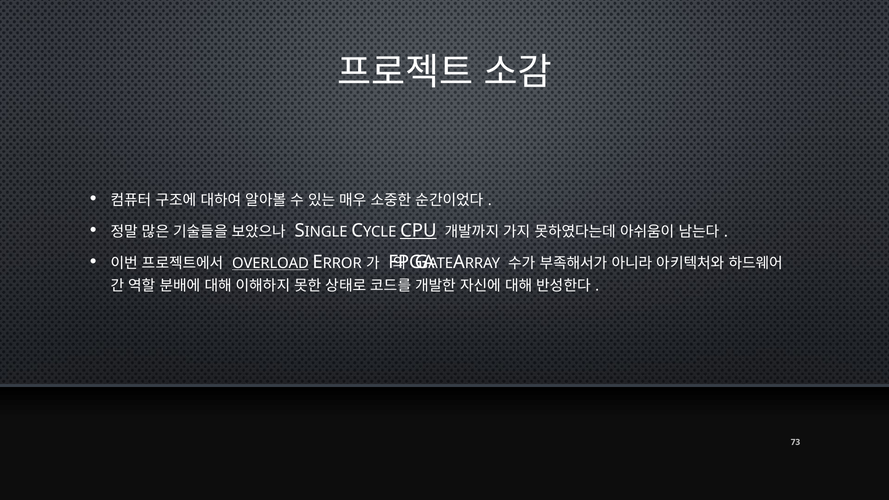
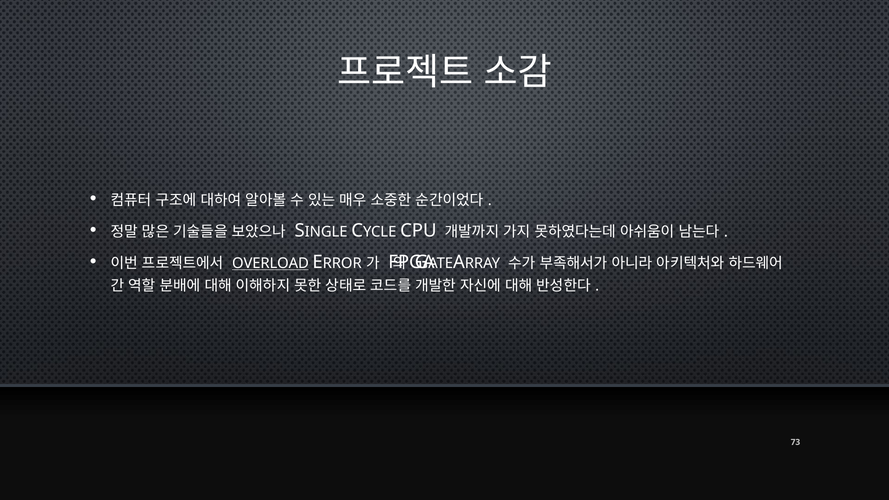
CPU underline: present -> none
